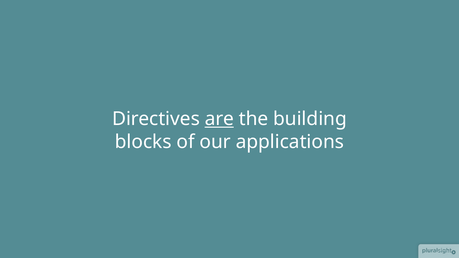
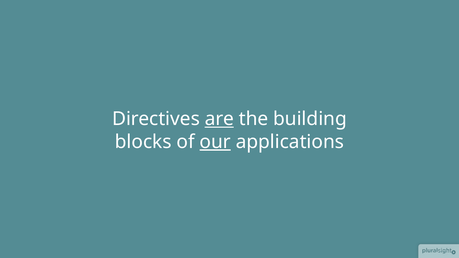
our underline: none -> present
